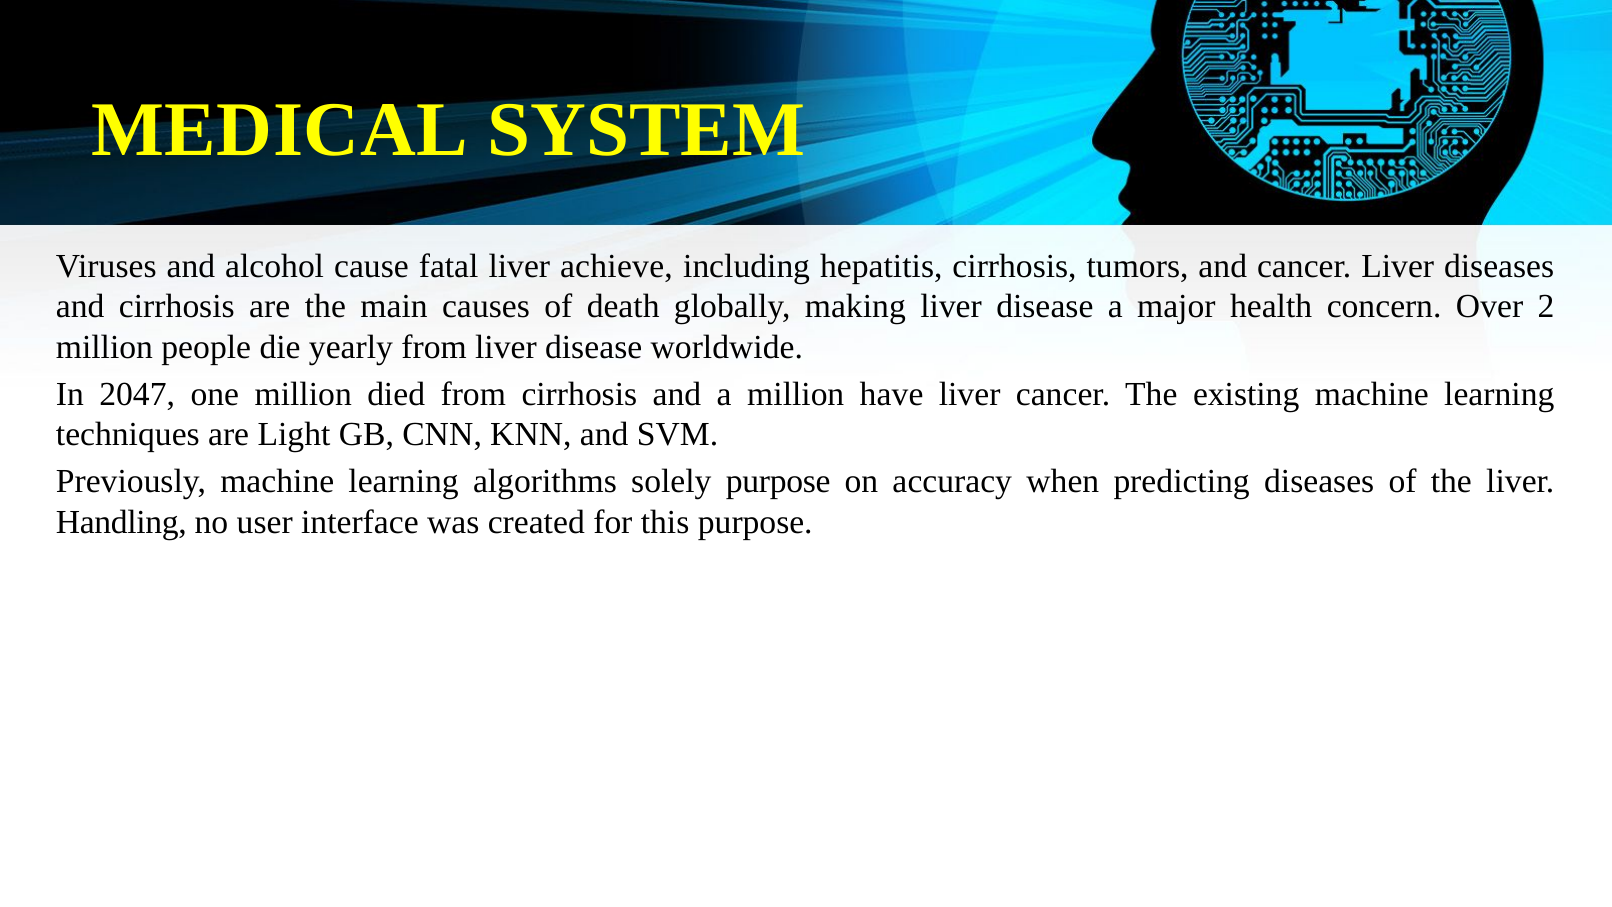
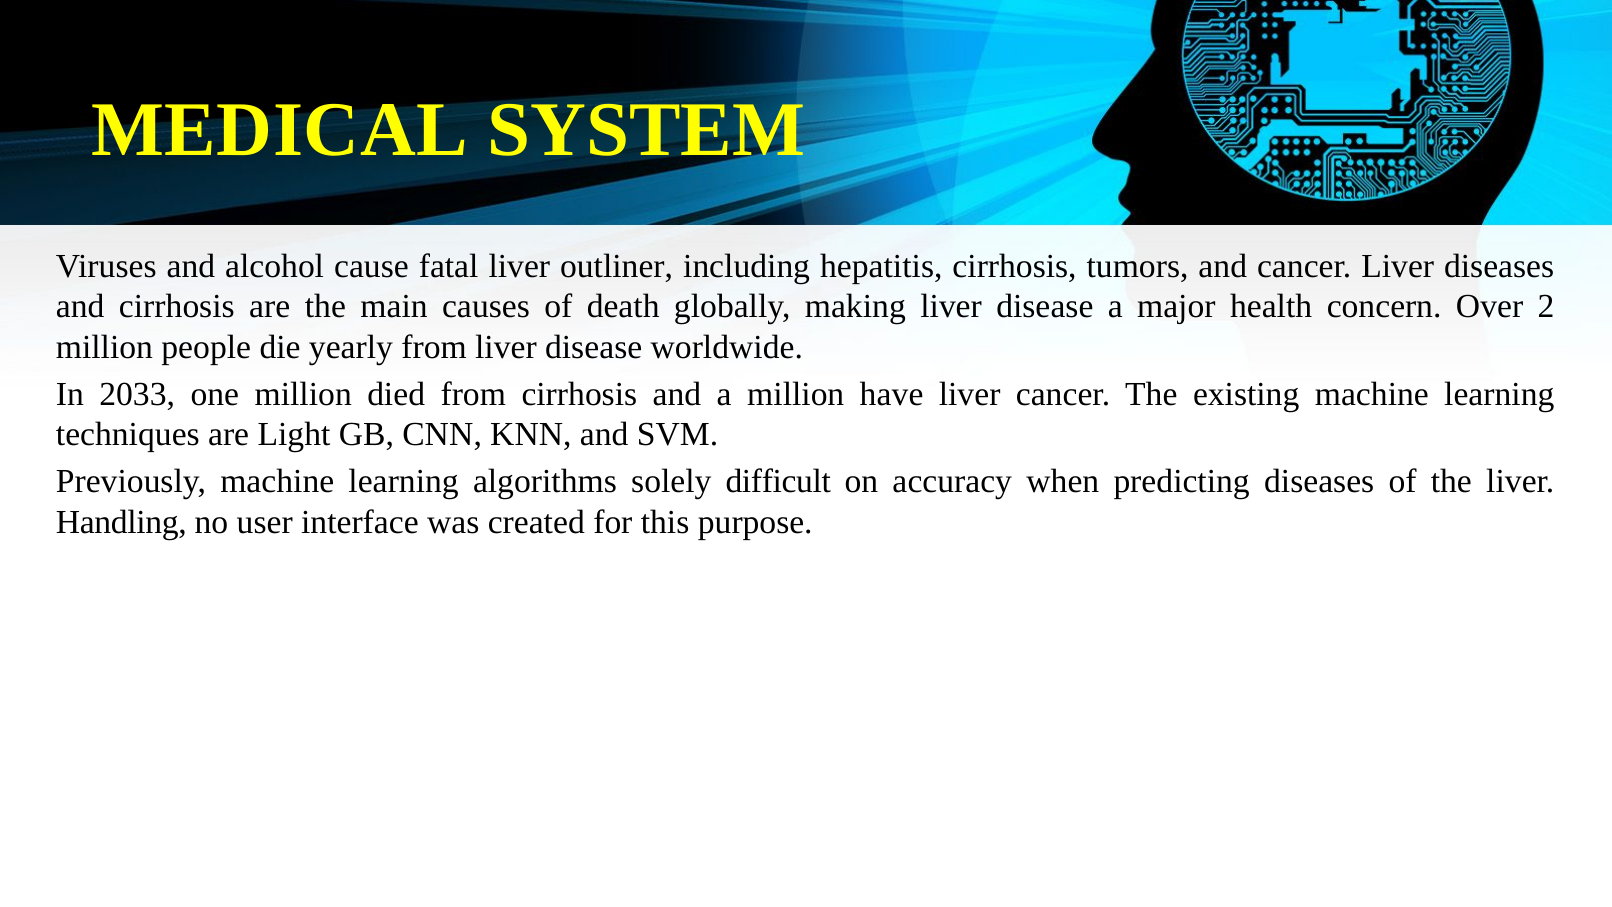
achieve: achieve -> outliner
2047: 2047 -> 2033
solely purpose: purpose -> difficult
